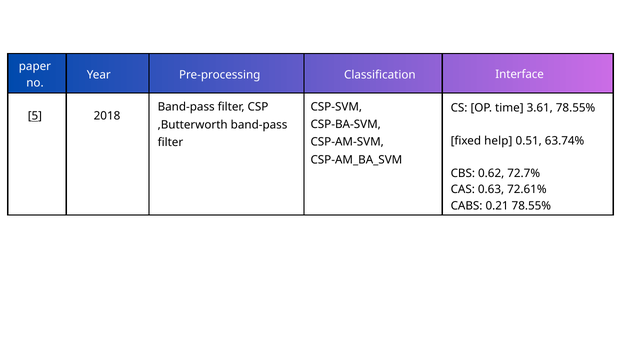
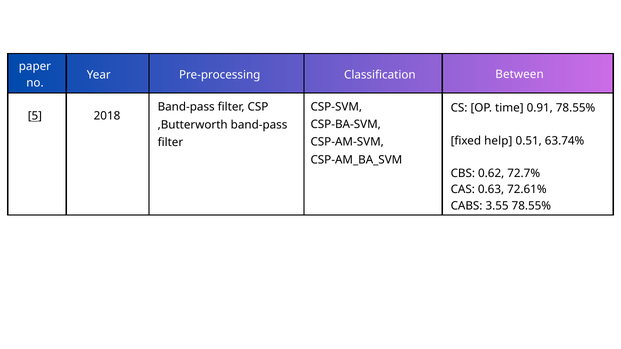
Interface: Interface -> Between
3.61: 3.61 -> 0.91
0.21: 0.21 -> 3.55
